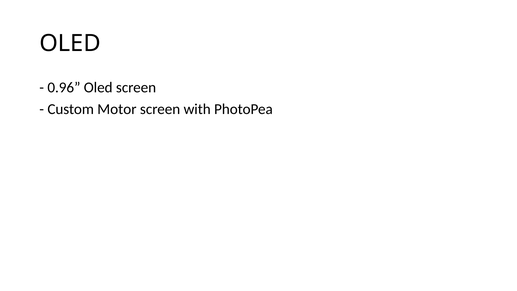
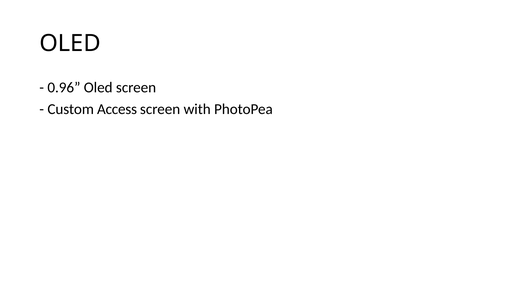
Motor: Motor -> Access
